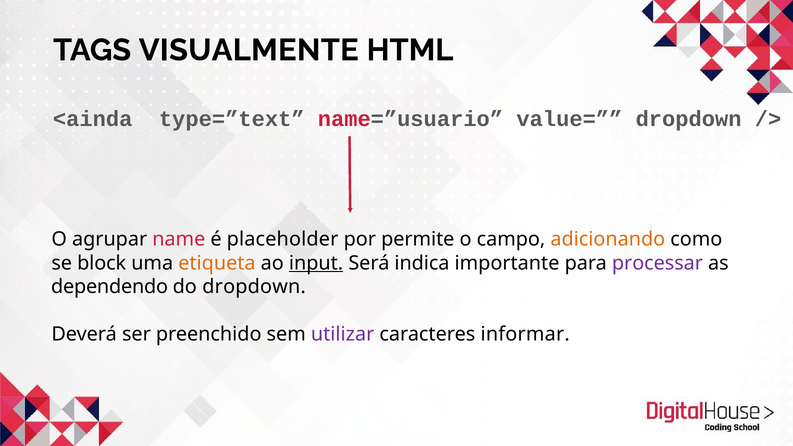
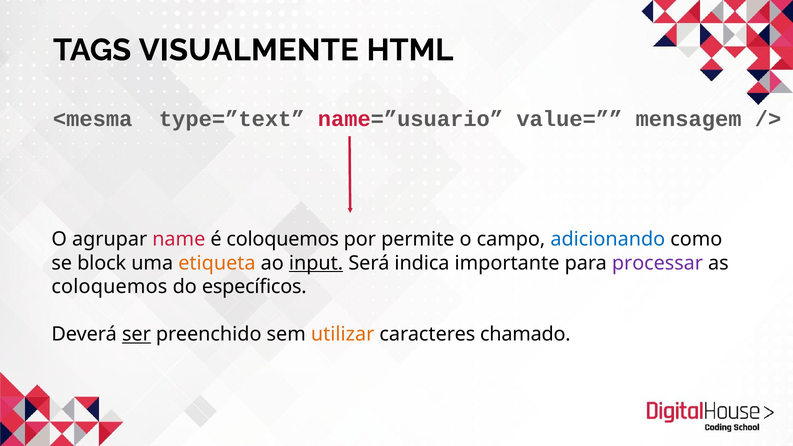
<ainda: <ainda -> <mesma
value= dropdown: dropdown -> mensagem
é placeholder: placeholder -> coloquemos
adicionando colour: orange -> blue
dependendo at (110, 287): dependendo -> coloquemos
do dropdown: dropdown -> específicos
ser underline: none -> present
utilizar colour: purple -> orange
informar: informar -> chamado
